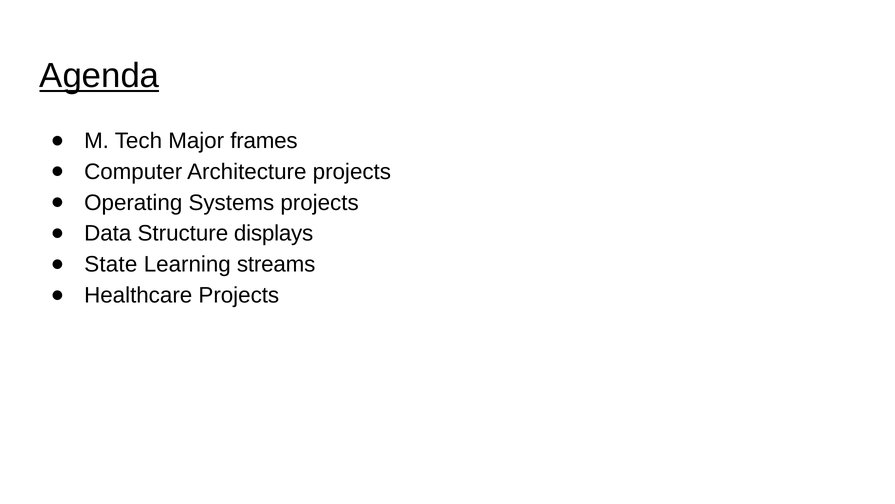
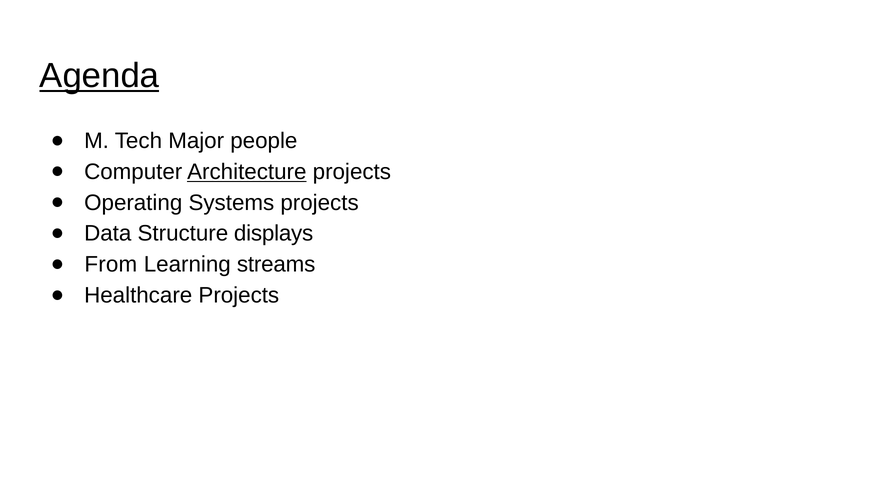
frames: frames -> people
Architecture underline: none -> present
State: State -> From
